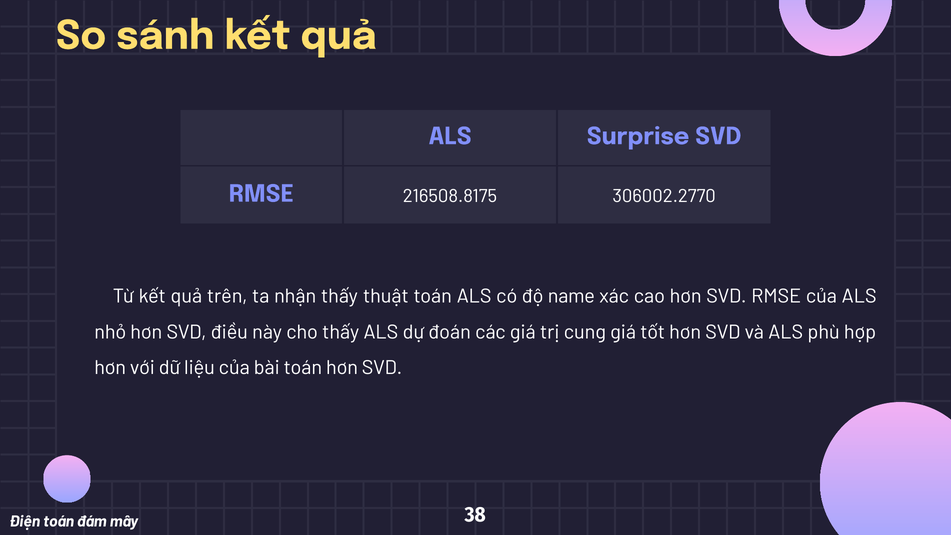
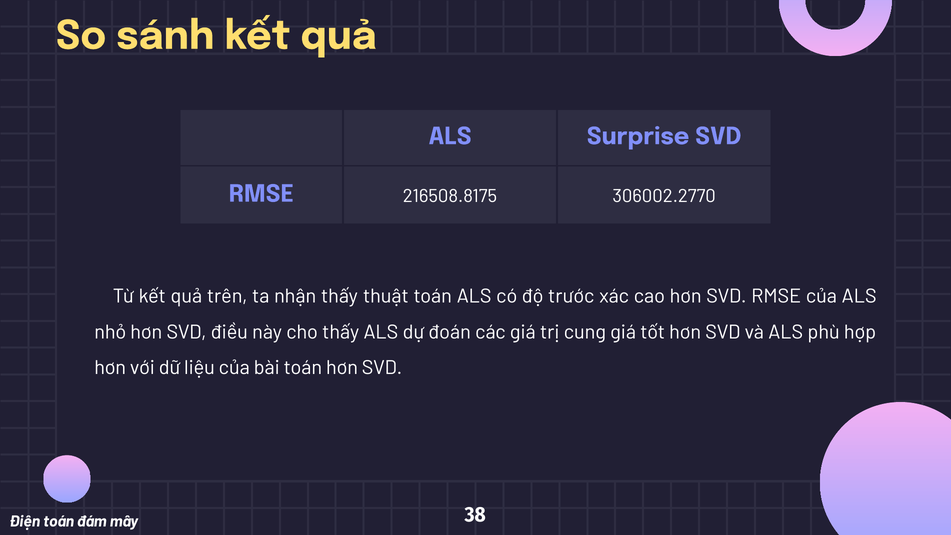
name: name -> trước
